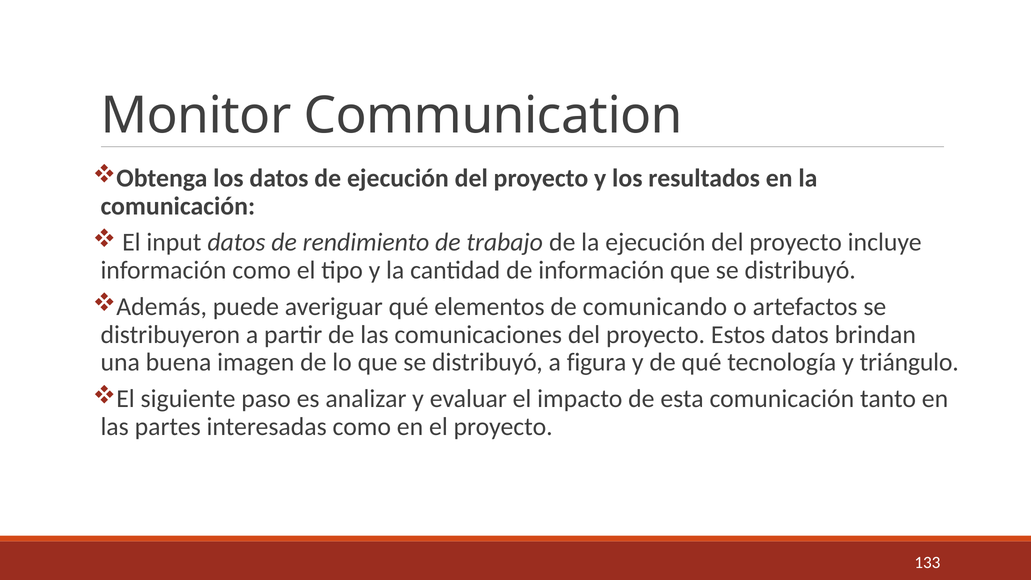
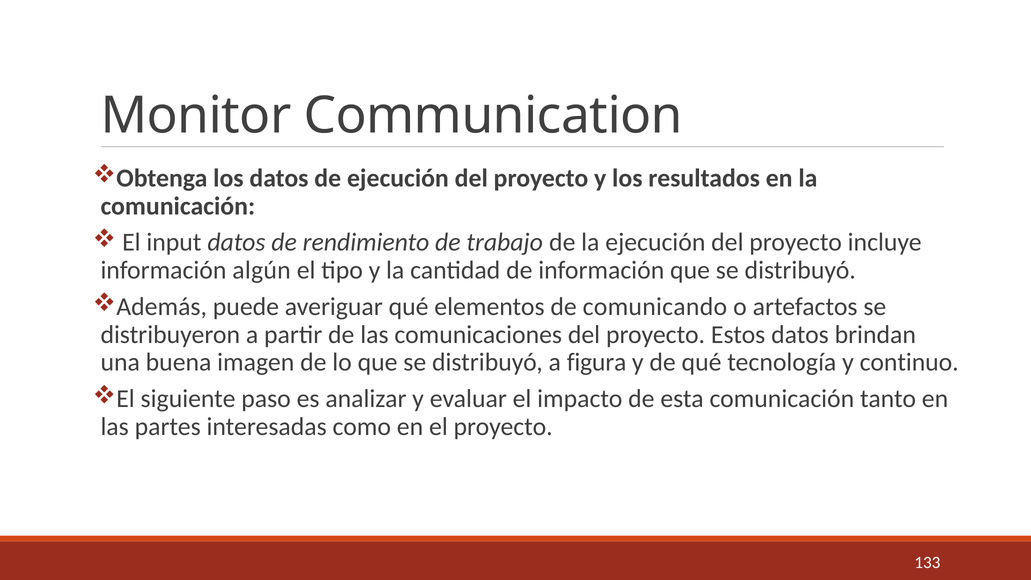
información como: como -> algún
triángulo: triángulo -> continuo
